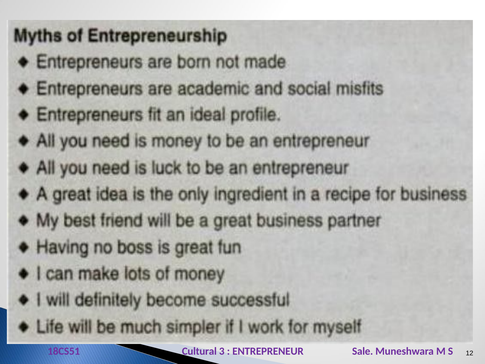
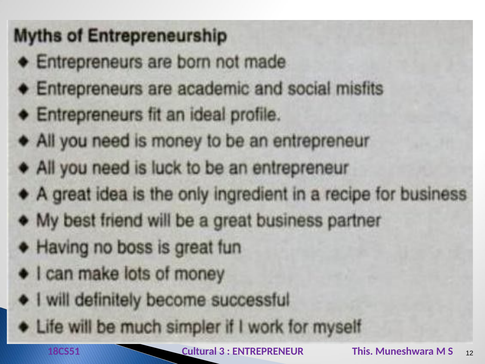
Sale: Sale -> This
